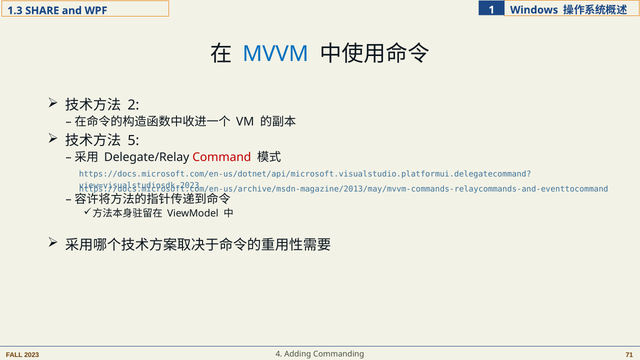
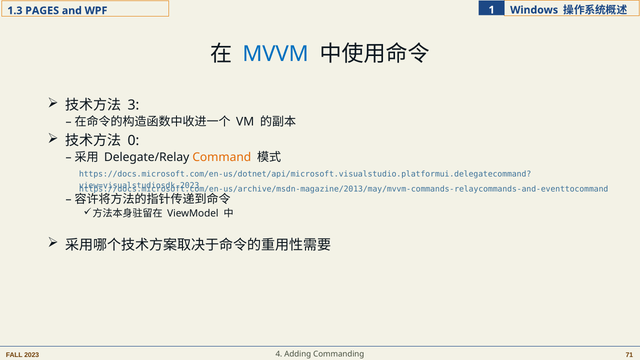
SHARE: SHARE -> PAGES
2: 2 -> 3
5: 5 -> 0
Command colour: red -> orange
